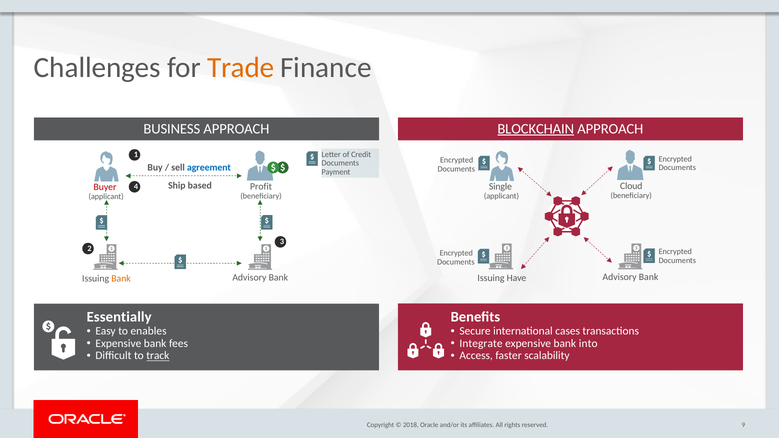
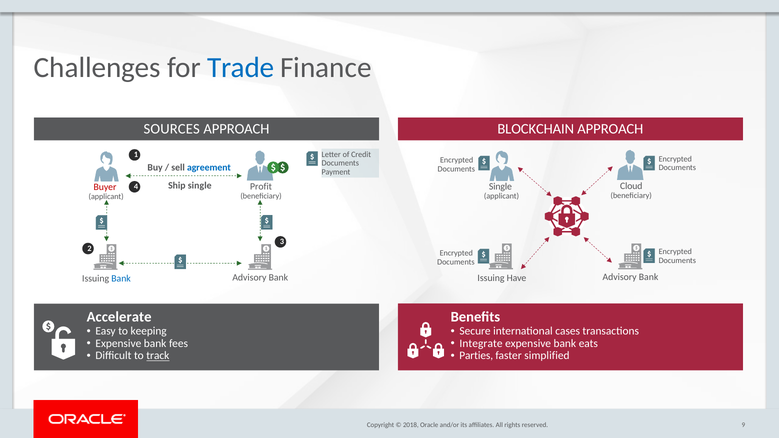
Trade colour: orange -> blue
BUSINESS: BUSINESS -> SOURCES
BLOCKCHAIN underline: present -> none
Ship based: based -> single
Bank at (121, 279) colour: orange -> blue
Essentially: Essentially -> Accelerate
enables: enables -> keeping
into: into -> eats
Access: Access -> Parties
scalability: scalability -> simplified
